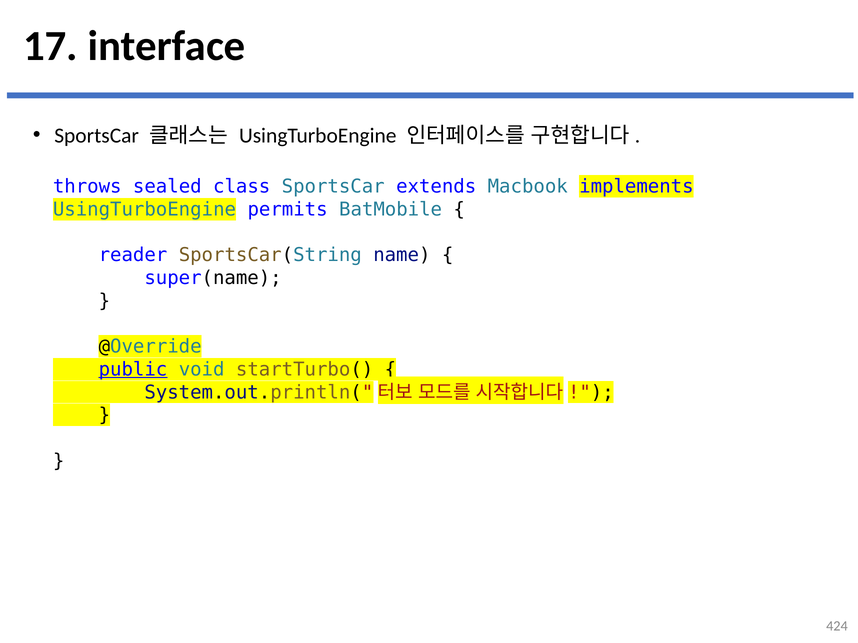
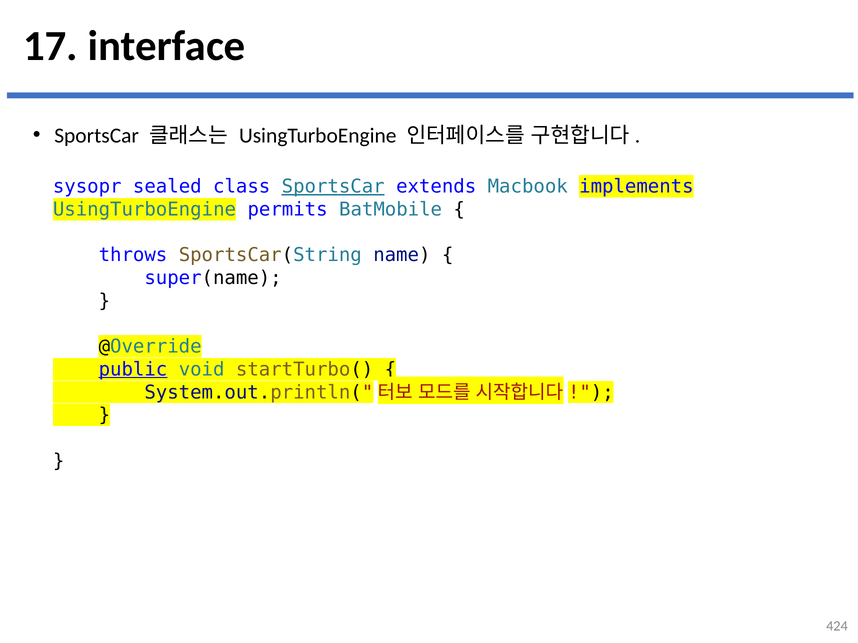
throws: throws -> sysopr
SportsCar at (333, 187) underline: none -> present
reader: reader -> throws
